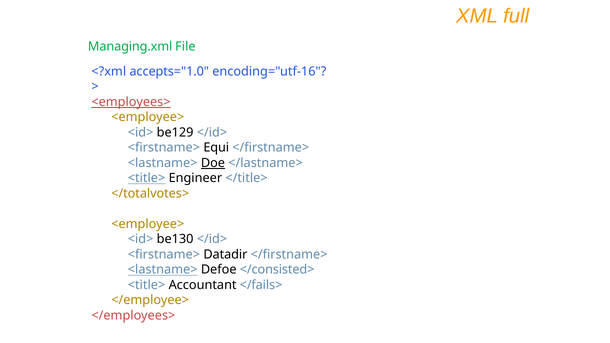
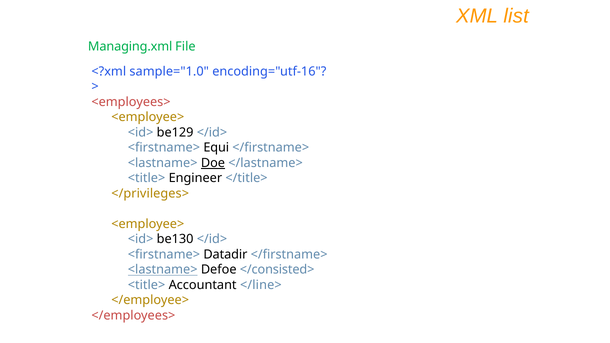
full: full -> list
accepts="1.0: accepts="1.0 -> sample="1.0
<employees> underline: present -> none
<title> at (147, 178) underline: present -> none
</totalvotes>: </totalvotes> -> </privileges>
</fails>: </fails> -> </line>
